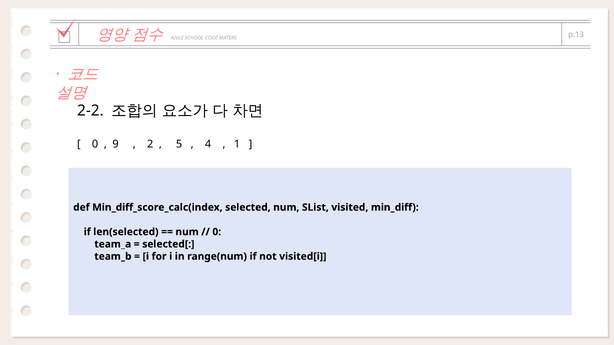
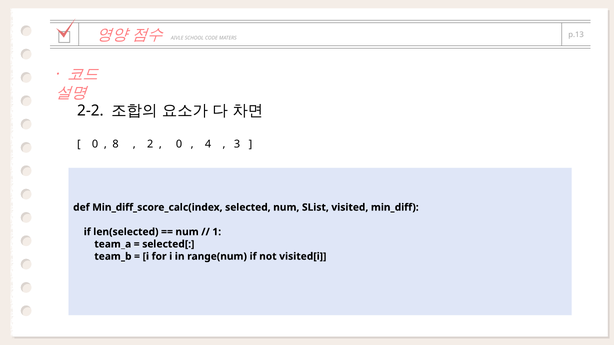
9: 9 -> 8
5 at (179, 144): 5 -> 0
1: 1 -> 3
0 at (217, 232): 0 -> 1
